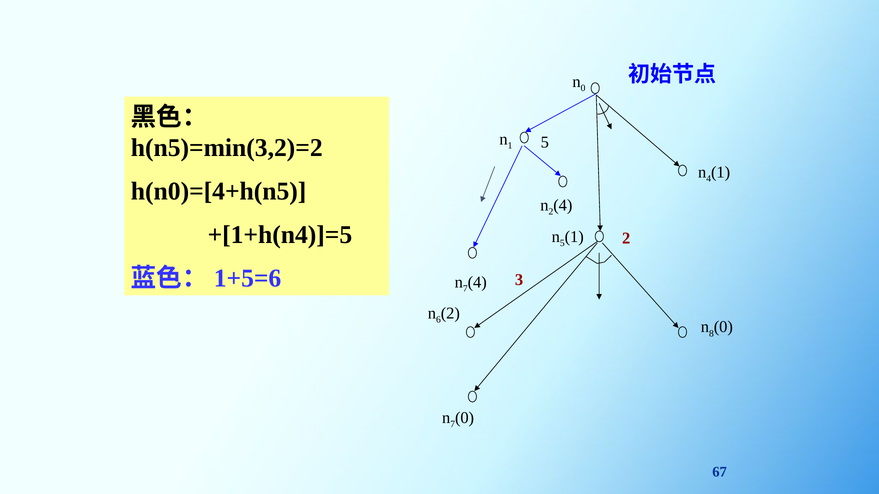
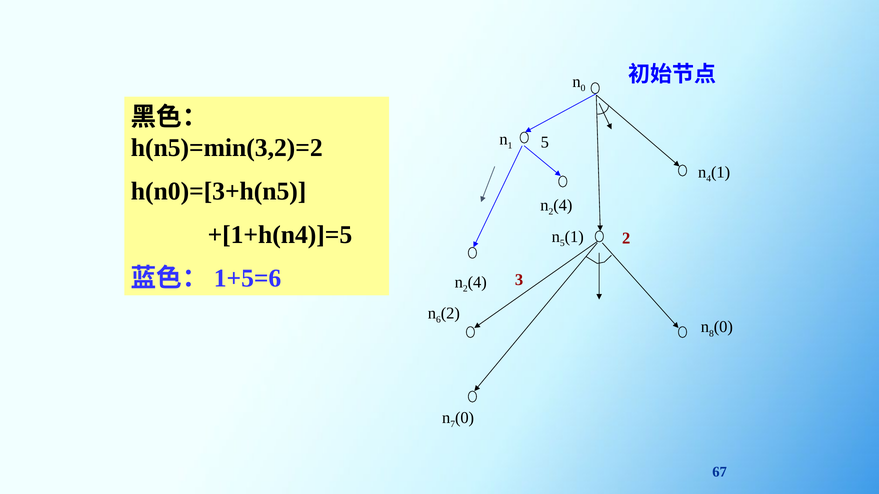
h(n0)=[4+h(n5: h(n0)=[4+h(n5 -> h(n0)=[3+h(n5
7 at (465, 289): 7 -> 2
